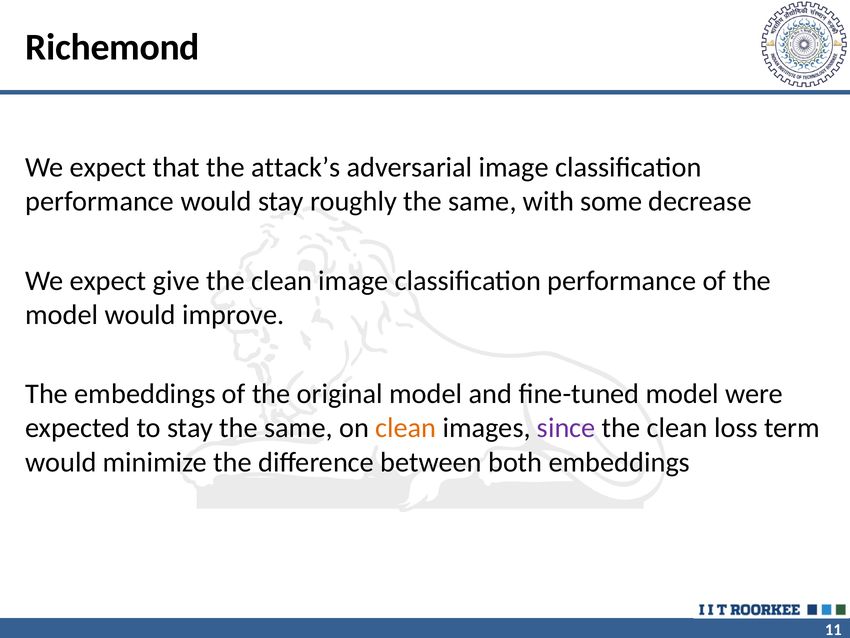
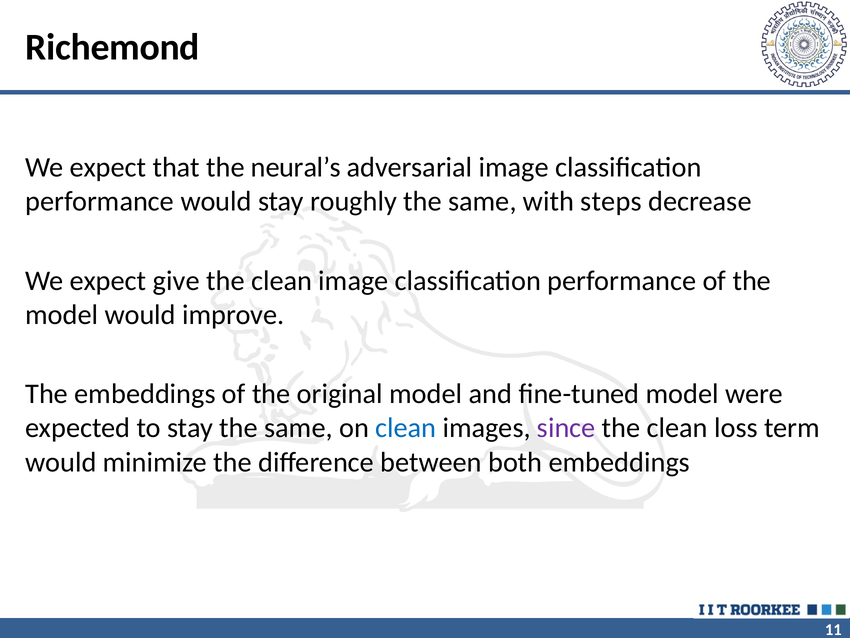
attack’s: attack’s -> neural’s
some: some -> steps
clean at (406, 428) colour: orange -> blue
